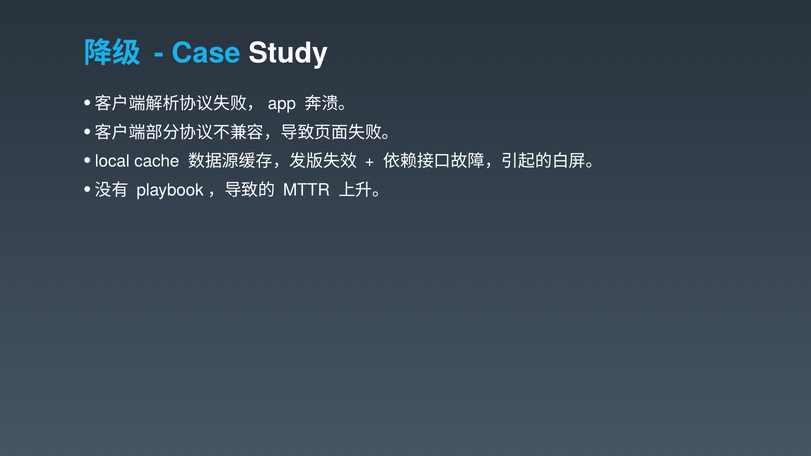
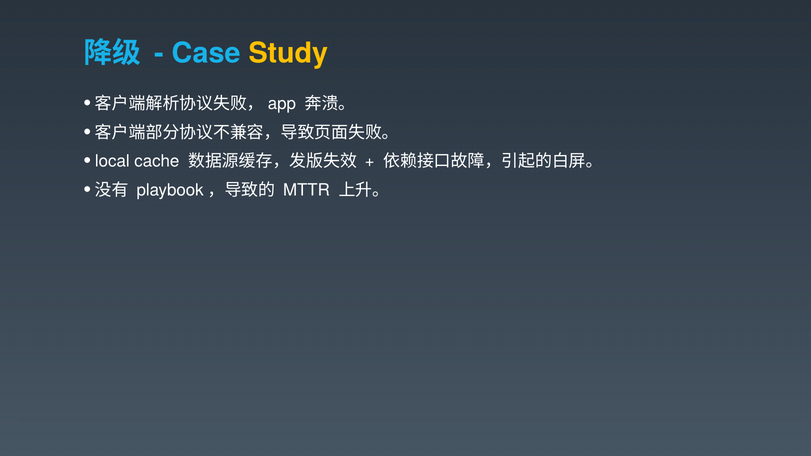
Study colour: white -> yellow
